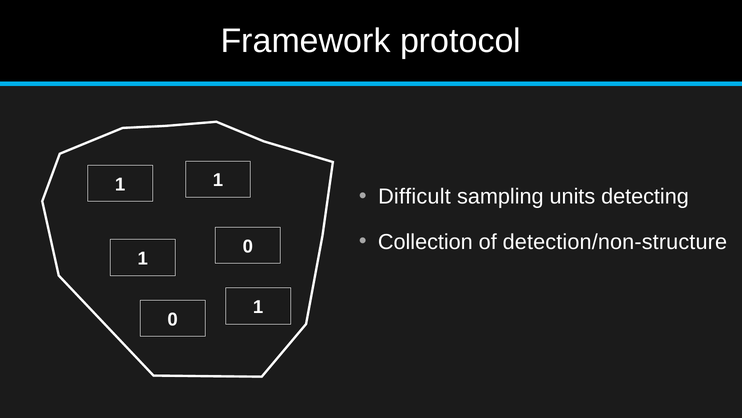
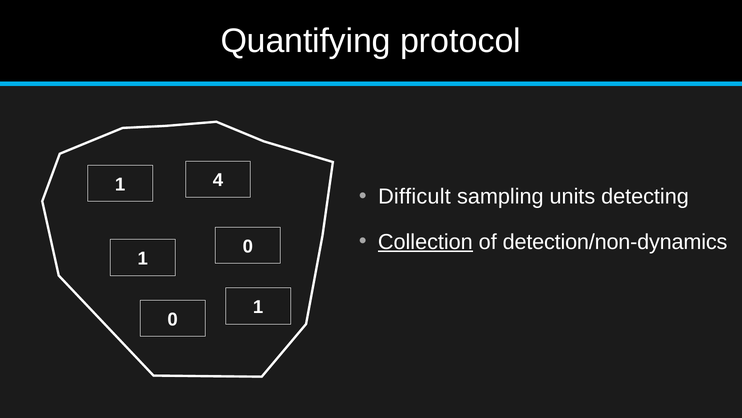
Framework: Framework -> Quantifying
1 at (218, 180): 1 -> 4
Collection underline: none -> present
detection/non-structure: detection/non-structure -> detection/non-dynamics
